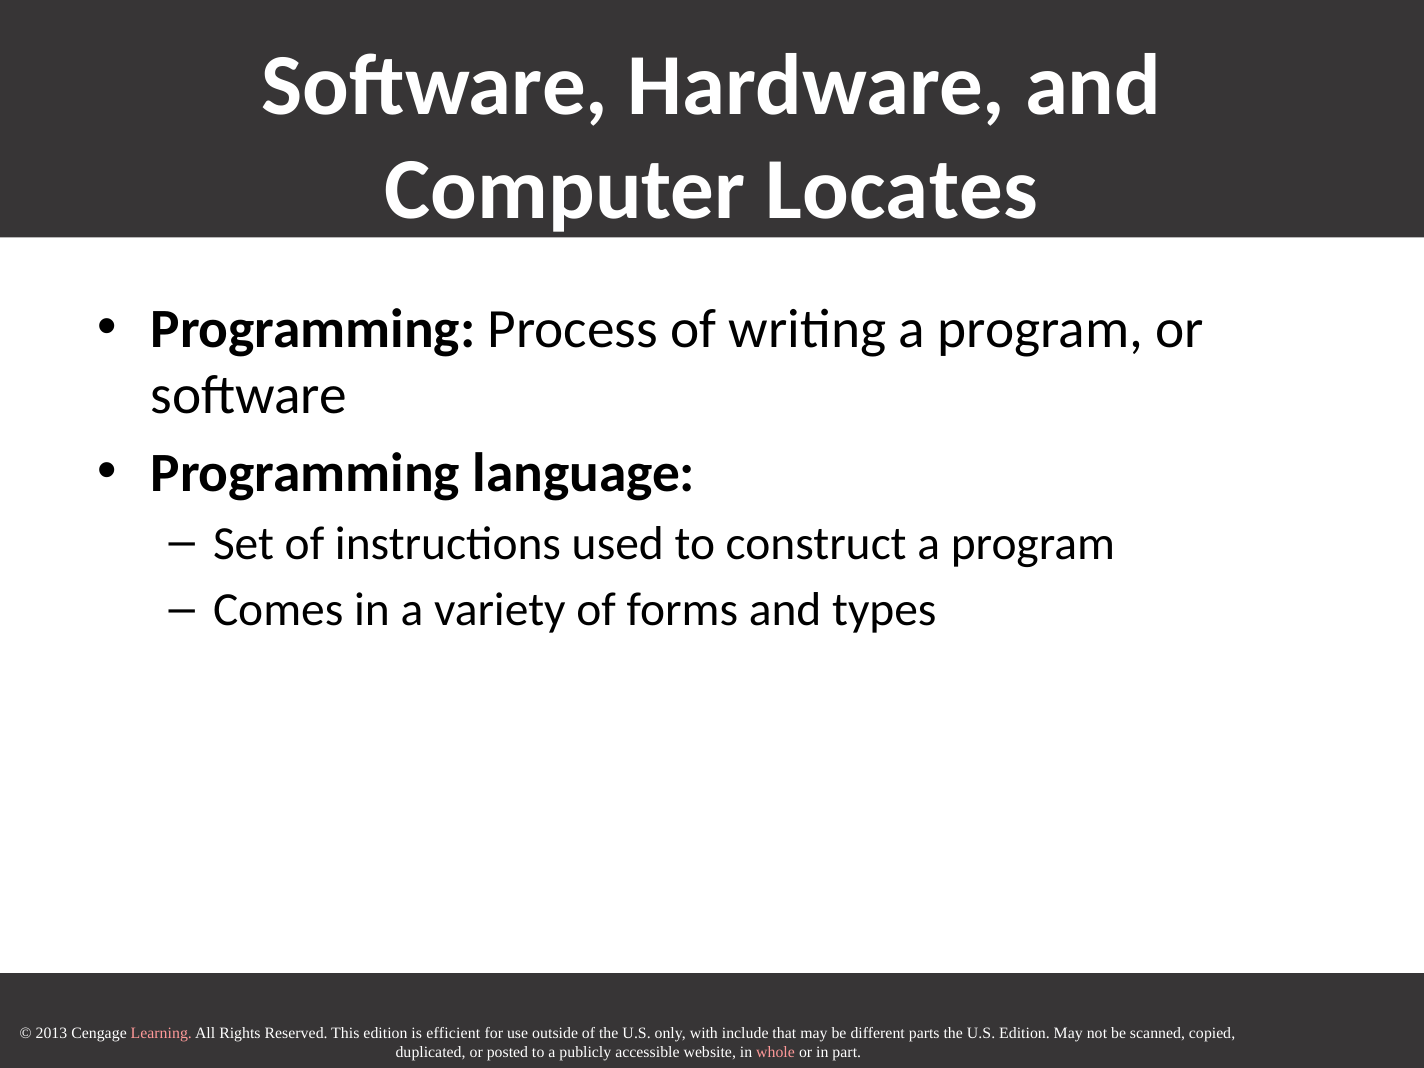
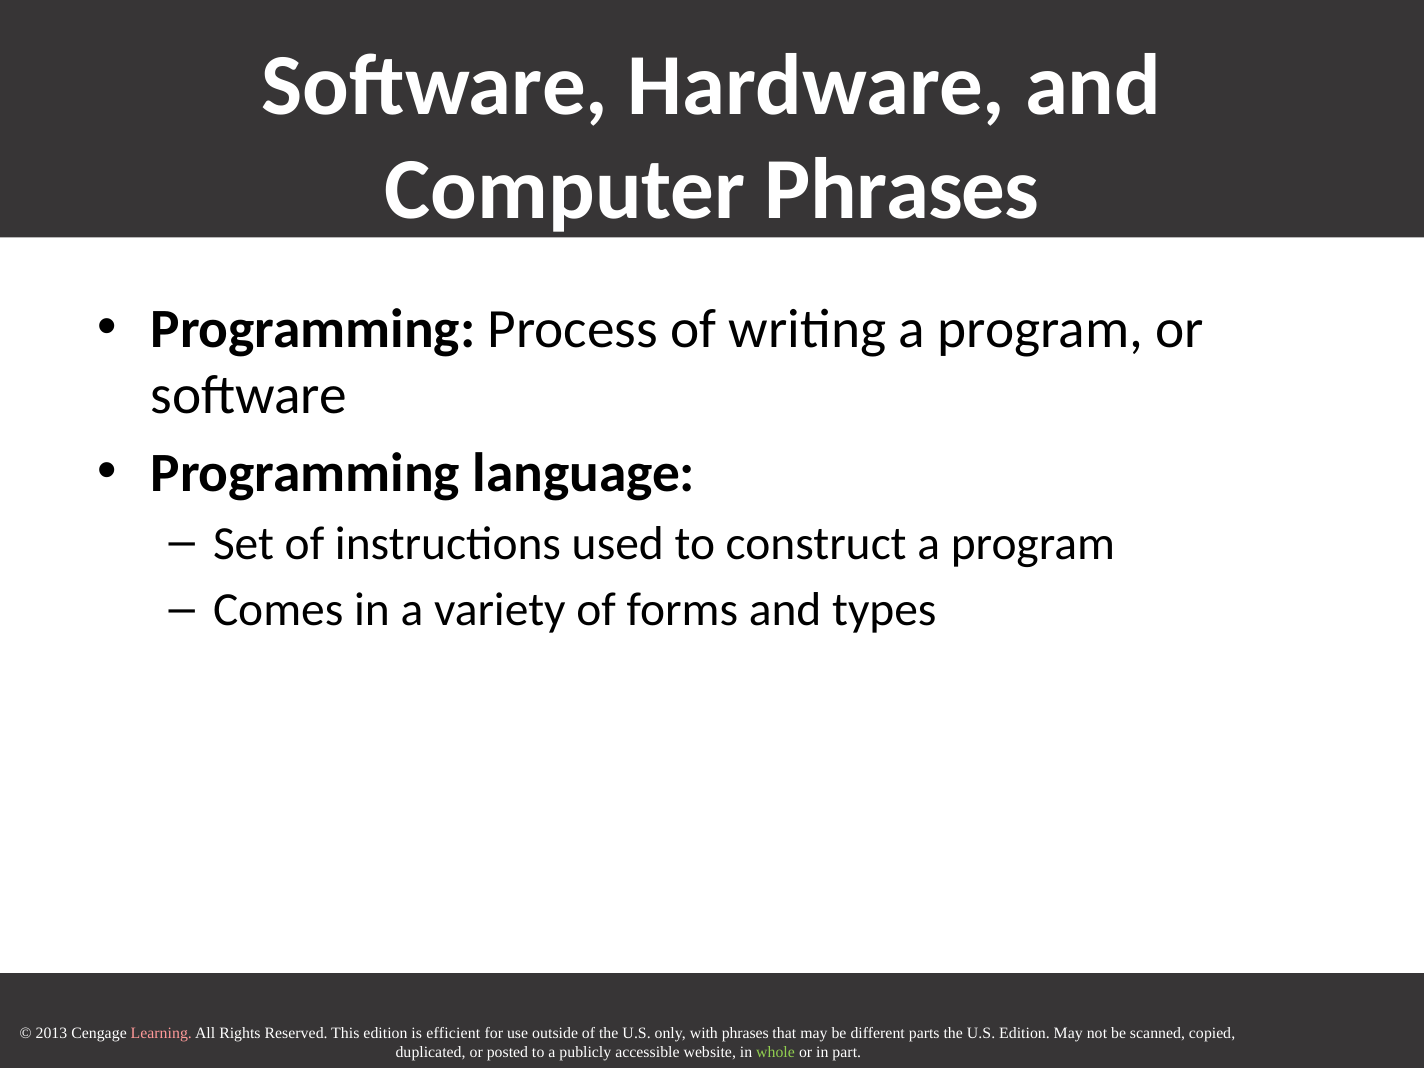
Computer Locates: Locates -> Phrases
with include: include -> phrases
whole colour: pink -> light green
